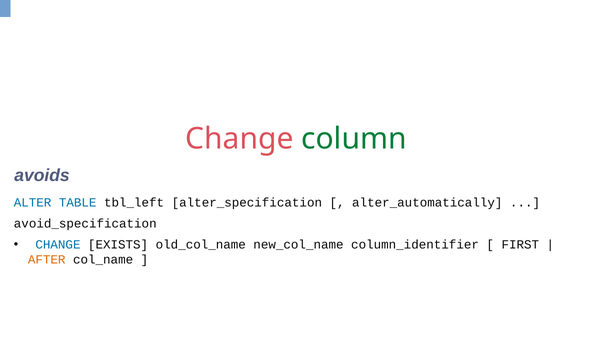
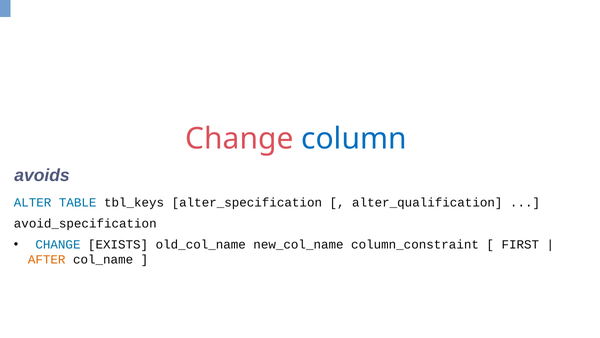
column colour: green -> blue
tbl_left: tbl_left -> tbl_keys
alter_automatically: alter_automatically -> alter_qualification
column_identifier: column_identifier -> column_constraint
